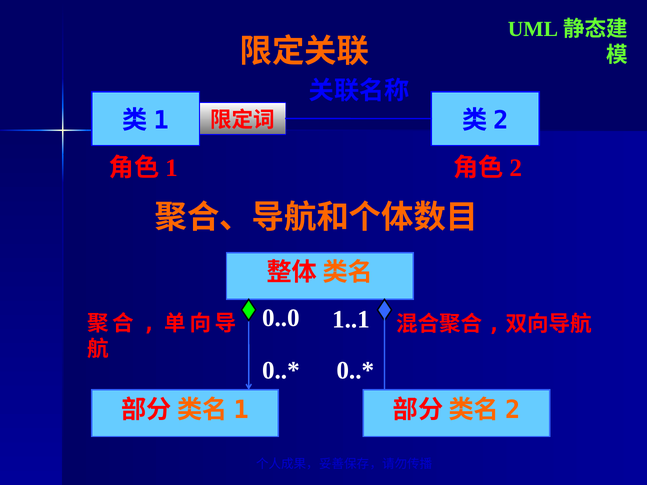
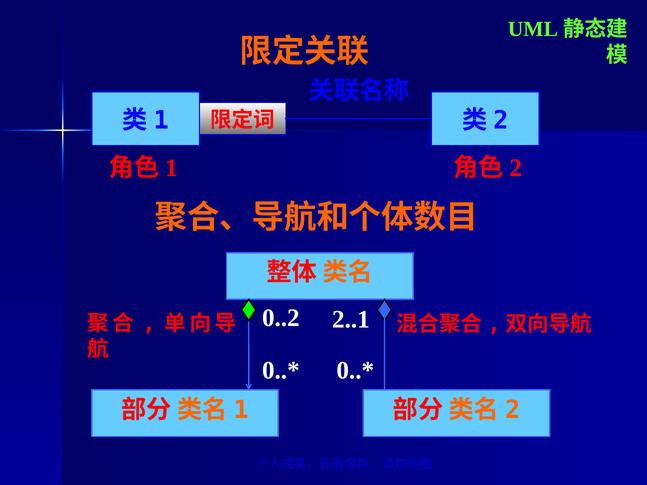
0..0: 0..0 -> 0..2
1..1: 1..1 -> 2..1
